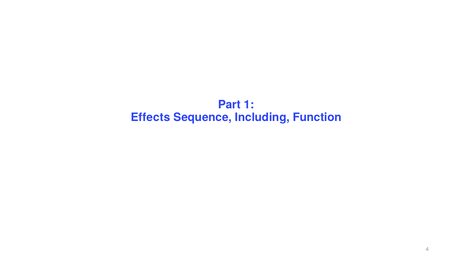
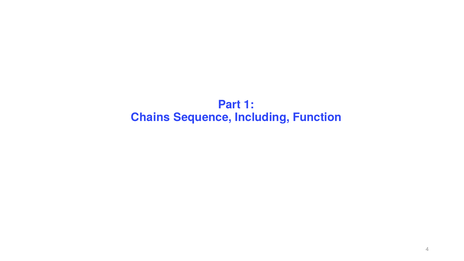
Effects: Effects -> Chains
